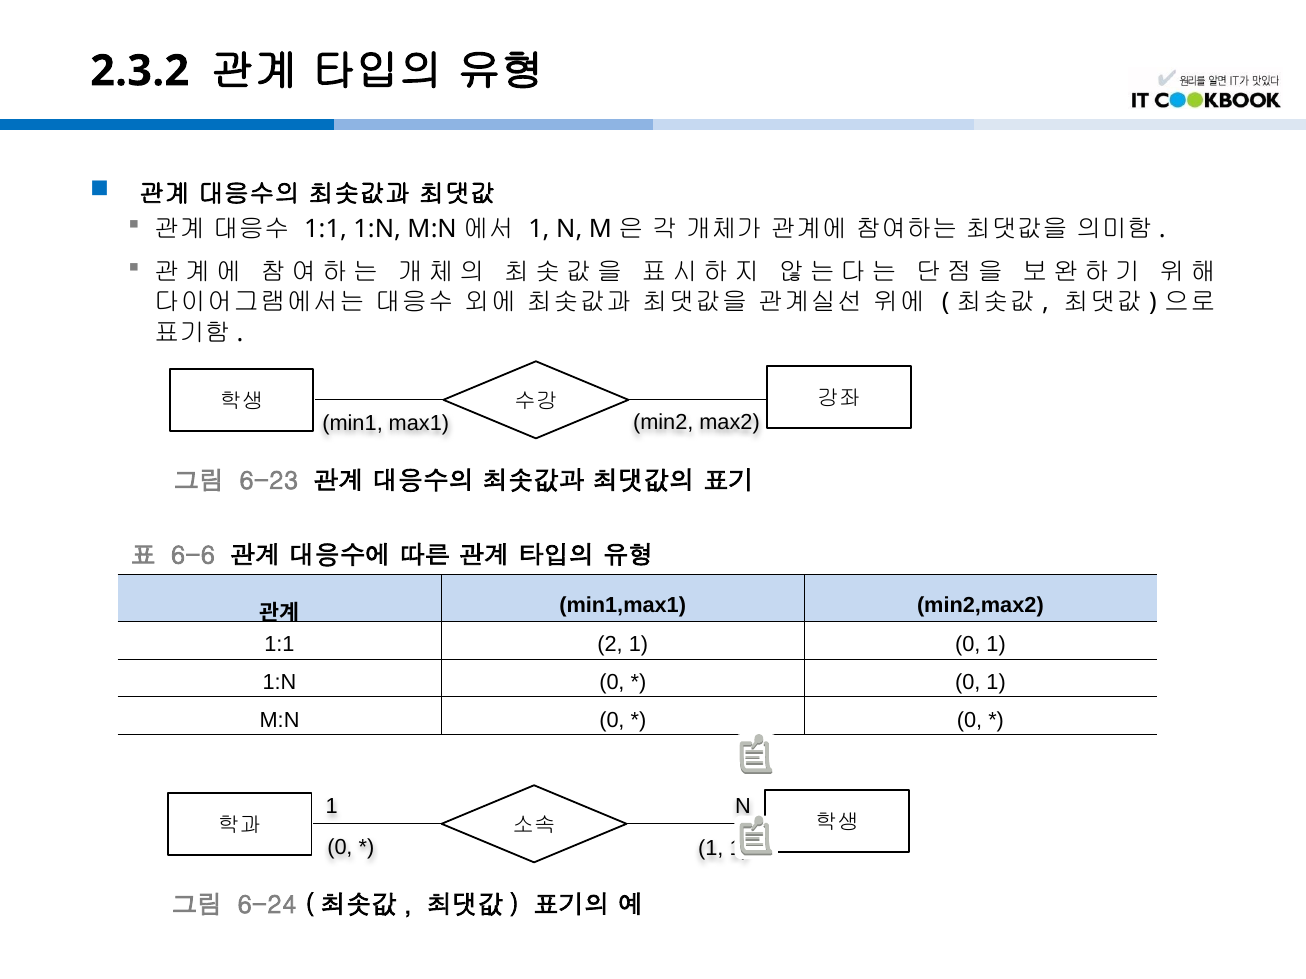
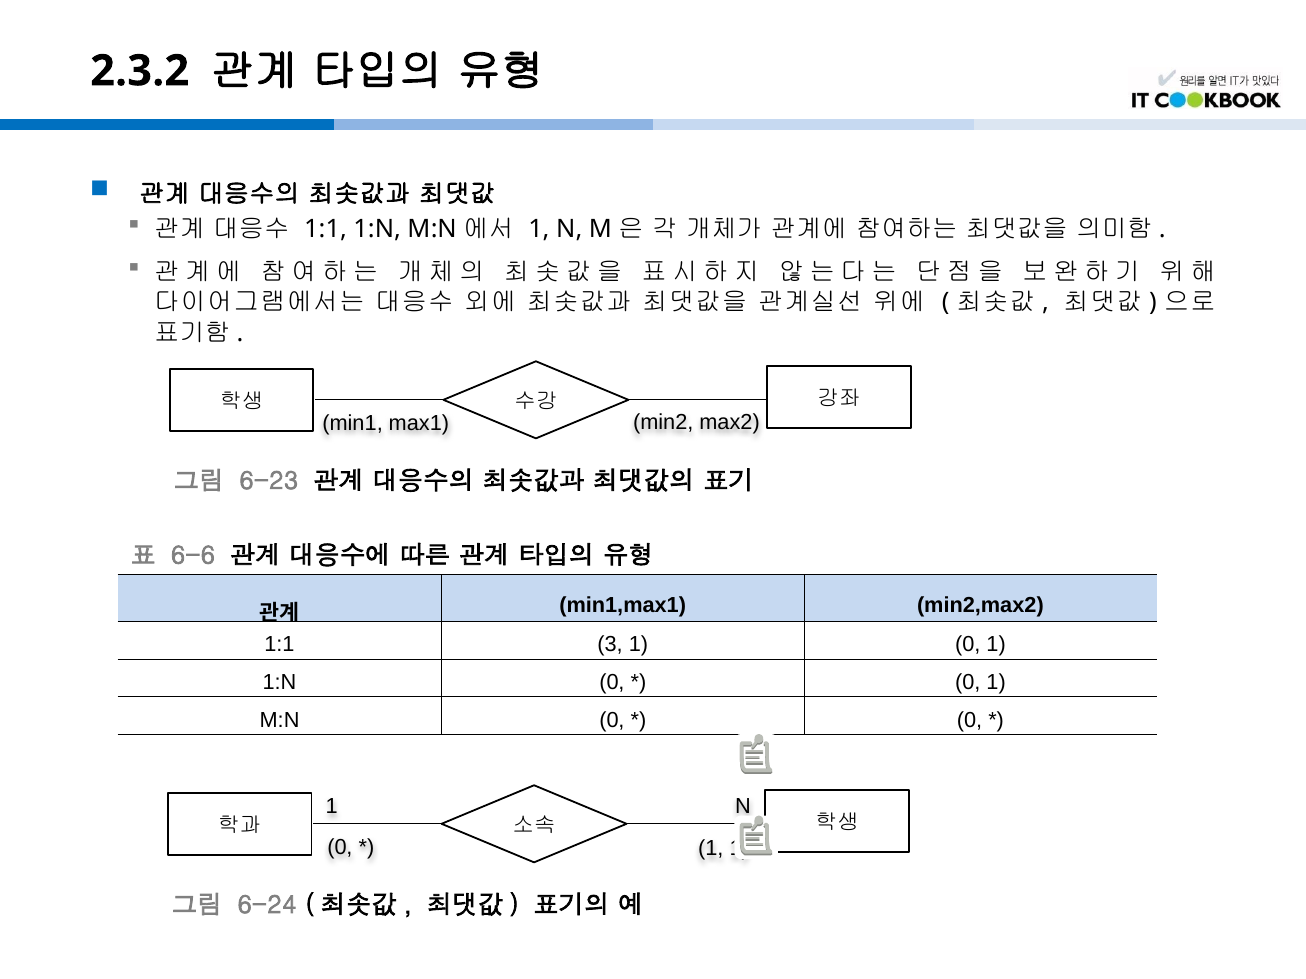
2: 2 -> 3
